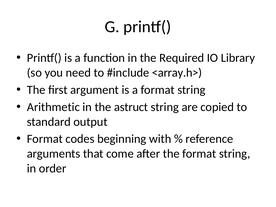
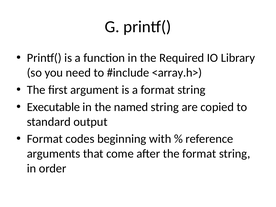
Arithmetic: Arithmetic -> Executable
astruct: astruct -> named
